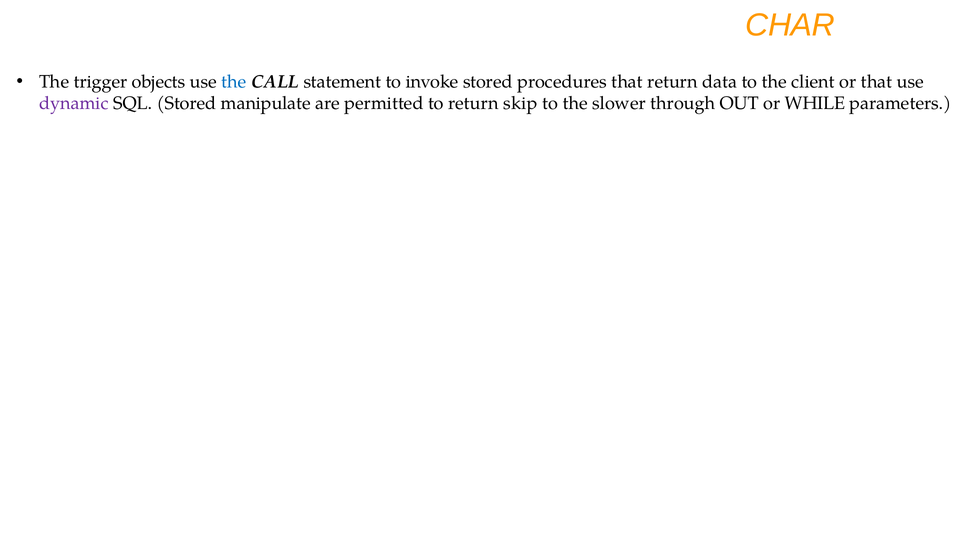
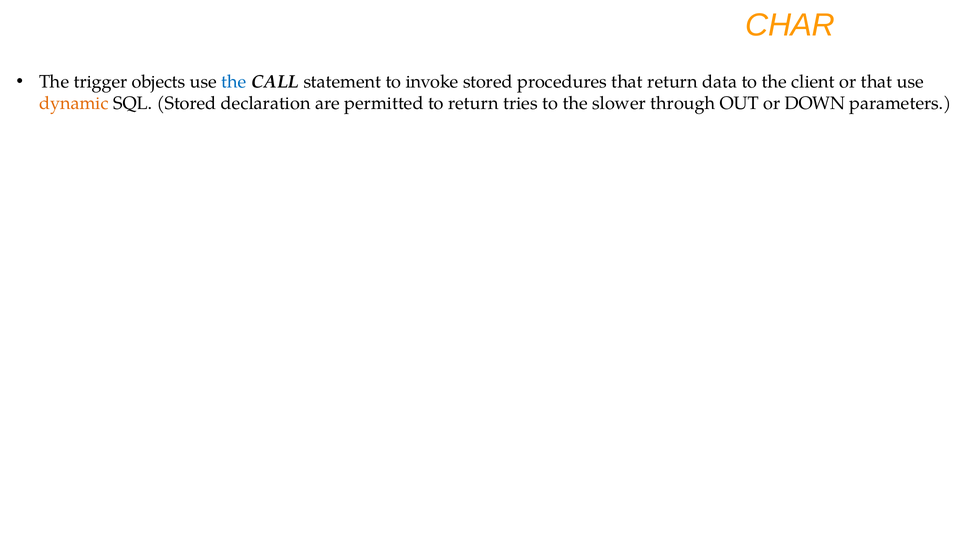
dynamic colour: purple -> orange
manipulate: manipulate -> declaration
skip: skip -> tries
WHILE: WHILE -> DOWN
